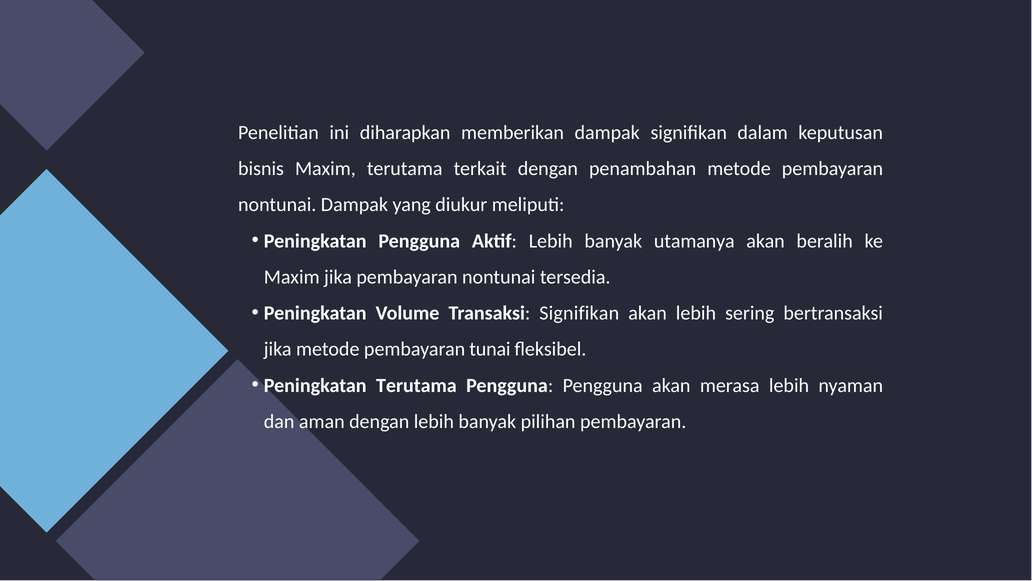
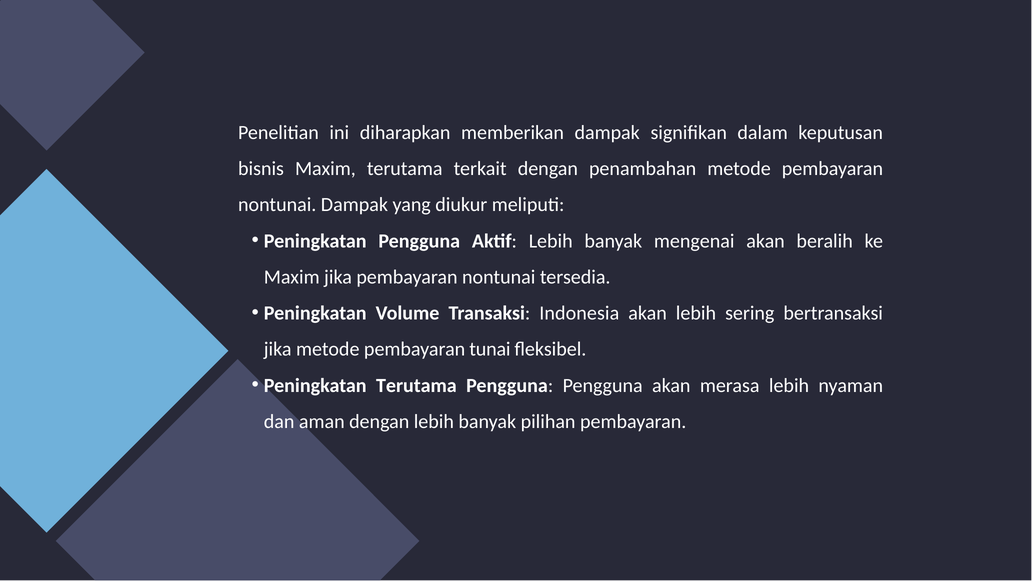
utamanya: utamanya -> mengenai
Transaksi Signifikan: Signifikan -> Indonesia
